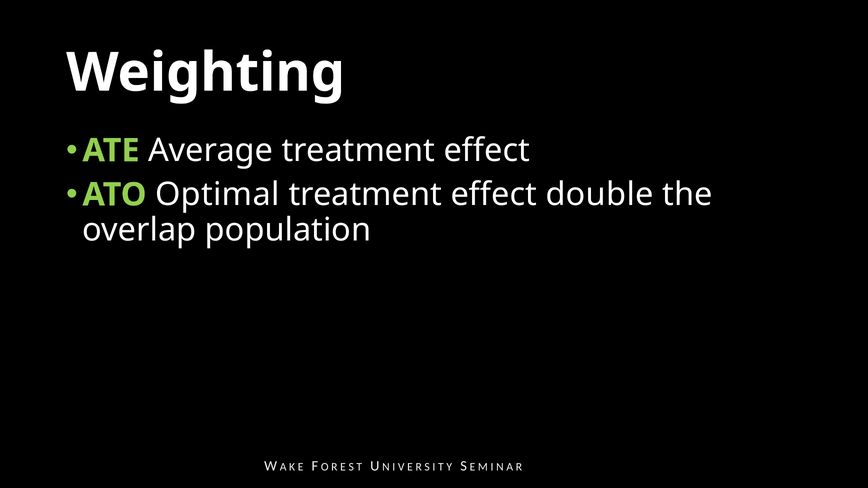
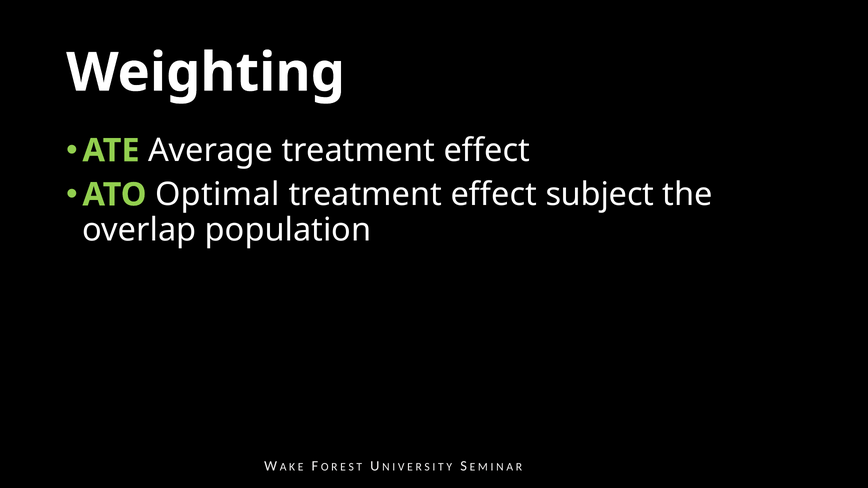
double: double -> subject
